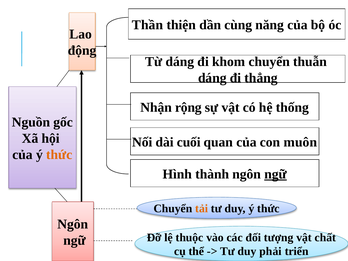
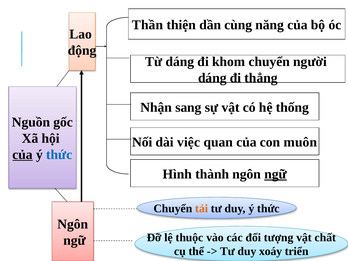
thuẫn: thuẫn -> người
rộng: rộng -> sang
cuối: cuối -> việc
của at (23, 155) underline: none -> present
thức at (59, 155) colour: orange -> blue
phải: phải -> xoáy
